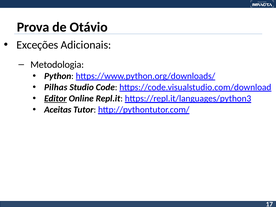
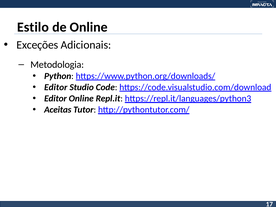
Prova: Prova -> Estilo
de Otávio: Otávio -> Online
Pilhas at (56, 87): Pilhas -> Editor
Editor at (55, 99) underline: present -> none
